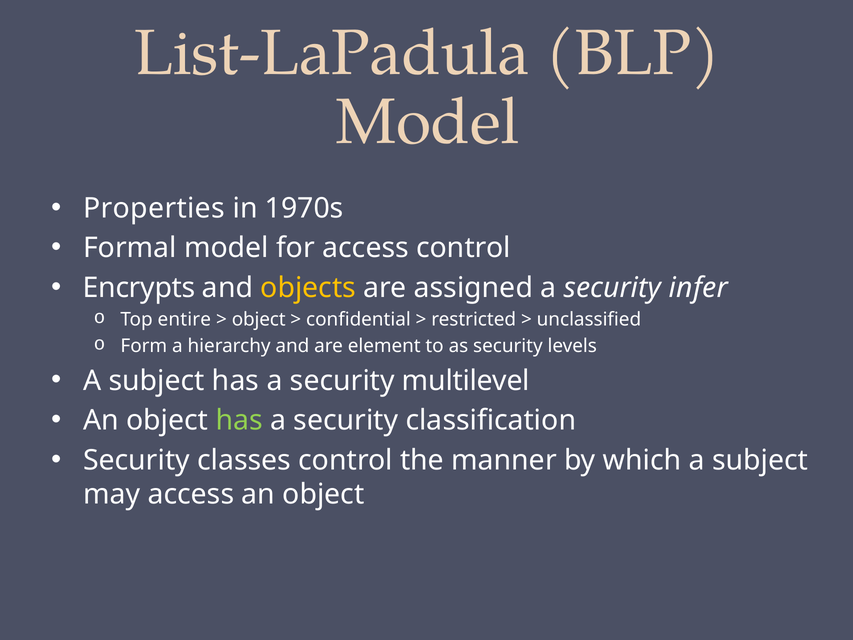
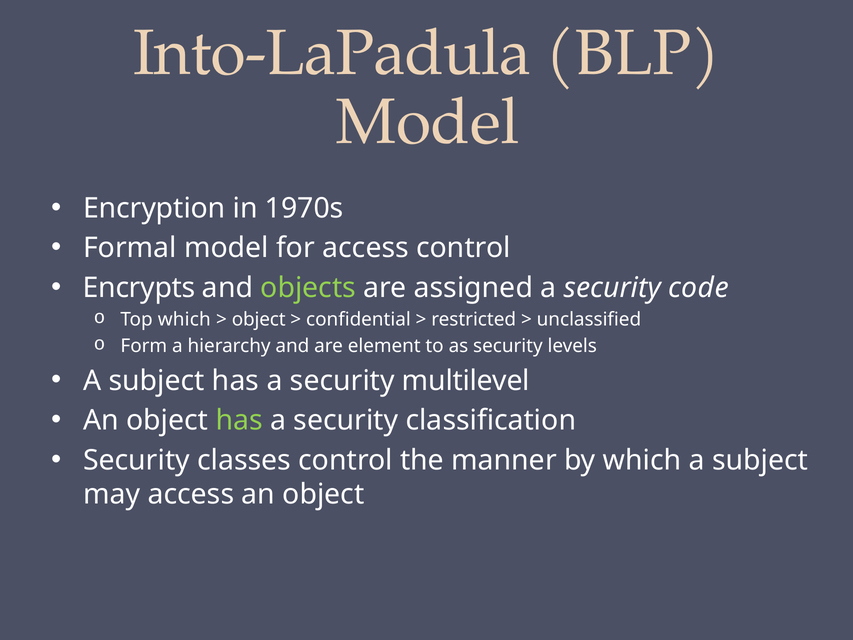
List-LaPadula: List-LaPadula -> Into-LaPadula
Properties: Properties -> Encryption
objects colour: yellow -> light green
infer: infer -> code
Top entire: entire -> which
